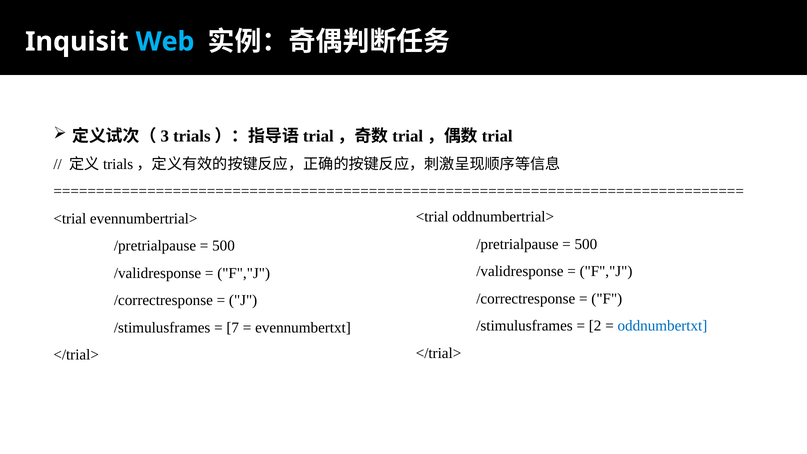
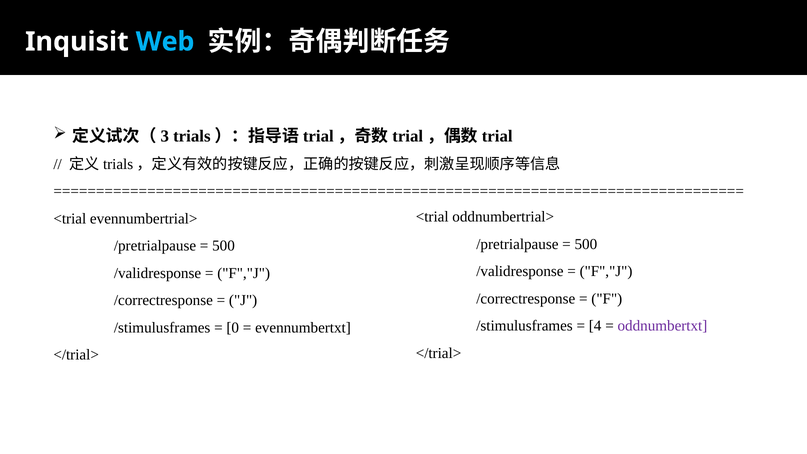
2: 2 -> 4
oddnumbertxt colour: blue -> purple
7: 7 -> 0
